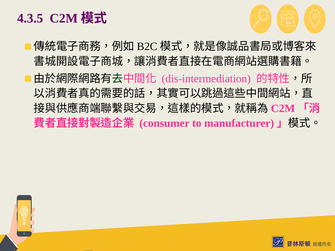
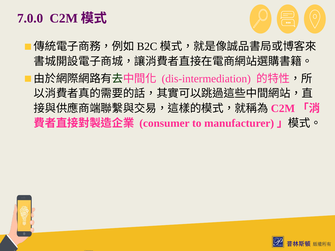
4.3.5: 4.3.5 -> 7.0.0
